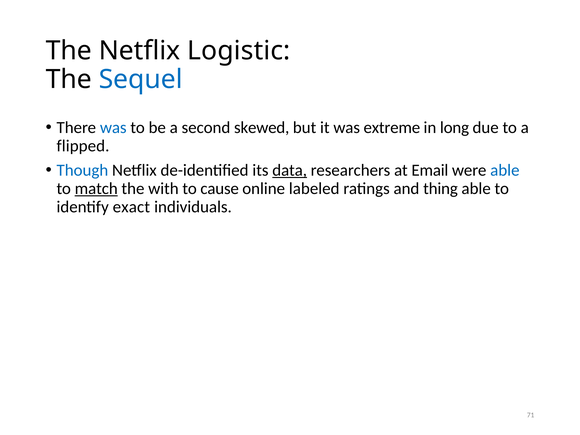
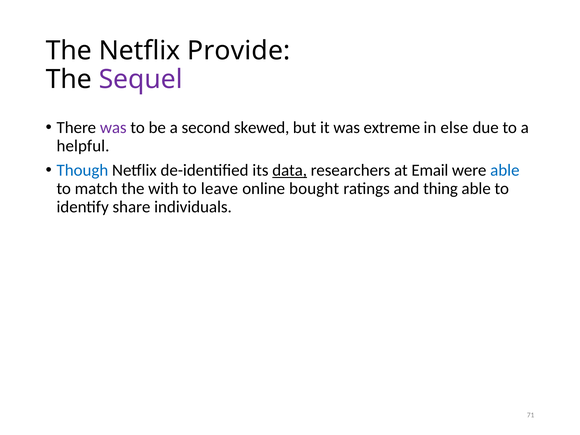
Logistic: Logistic -> Provide
Sequel colour: blue -> purple
was at (113, 128) colour: blue -> purple
long: long -> else
flipped: flipped -> helpful
match underline: present -> none
cause: cause -> leave
labeled: labeled -> bought
exact: exact -> share
